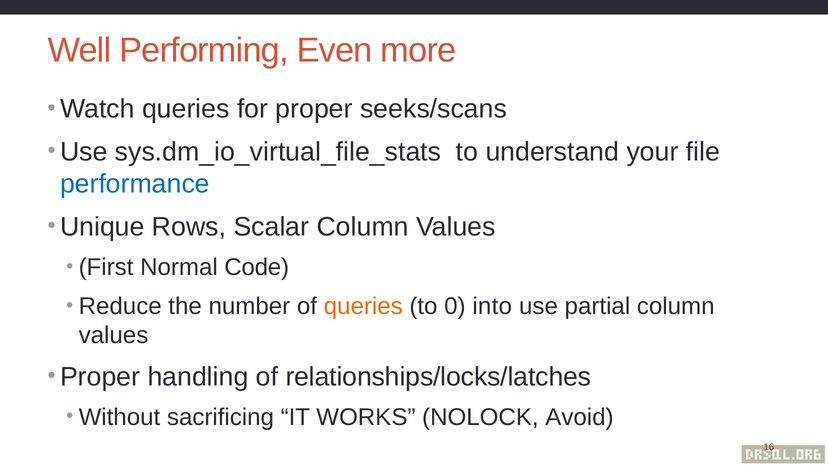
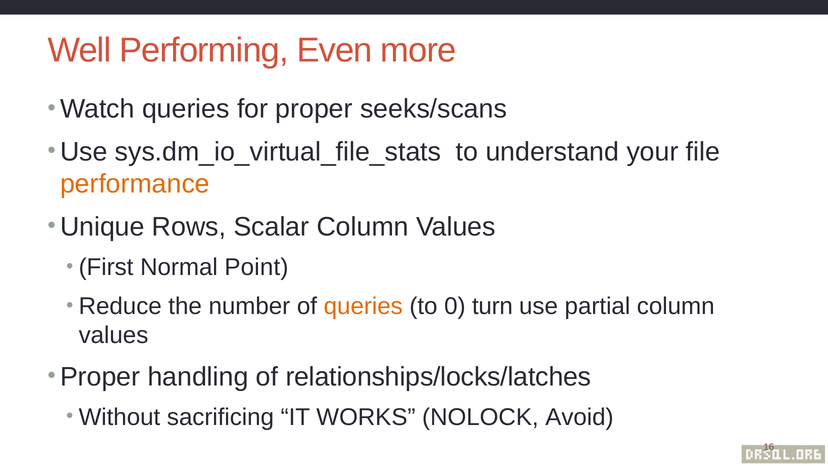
performance colour: blue -> orange
Code: Code -> Point
into: into -> turn
